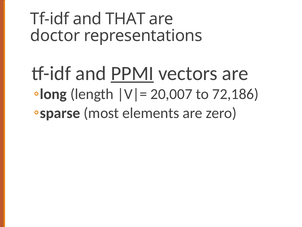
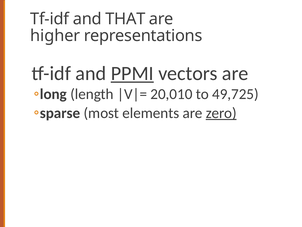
doctor: doctor -> higher
20,007: 20,007 -> 20,010
72,186: 72,186 -> 49,725
zero underline: none -> present
